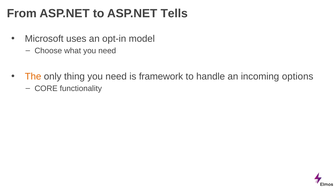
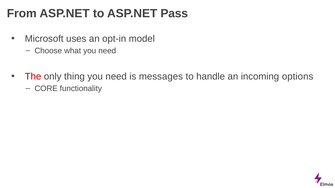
Tells: Tells -> Pass
The colour: orange -> red
framework: framework -> messages
